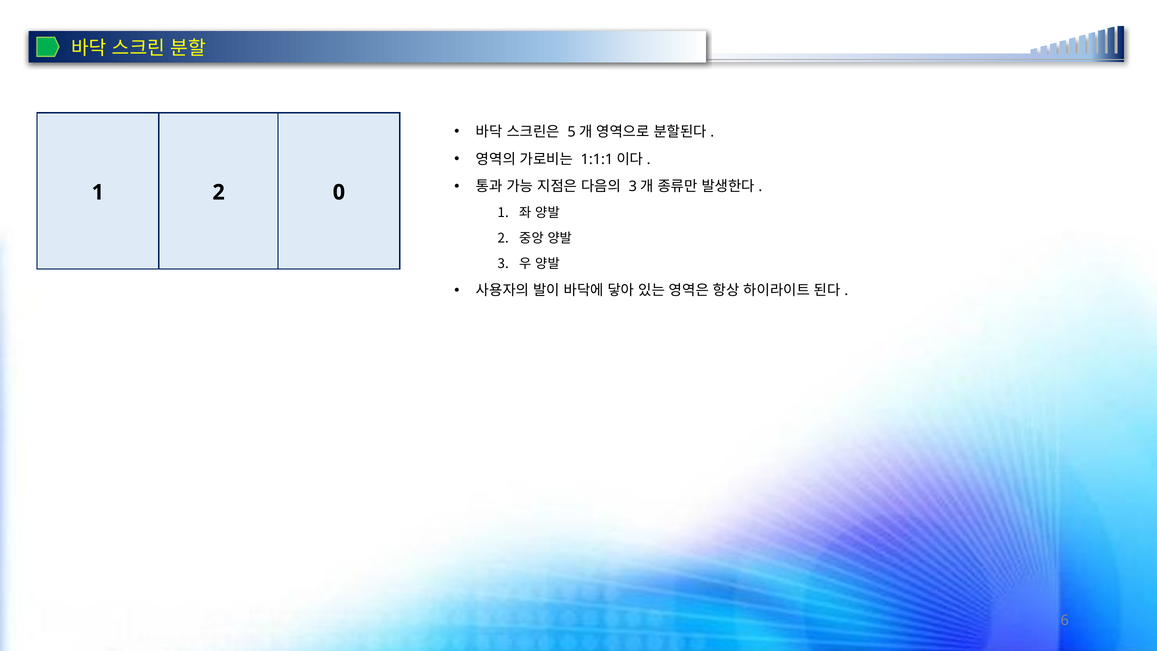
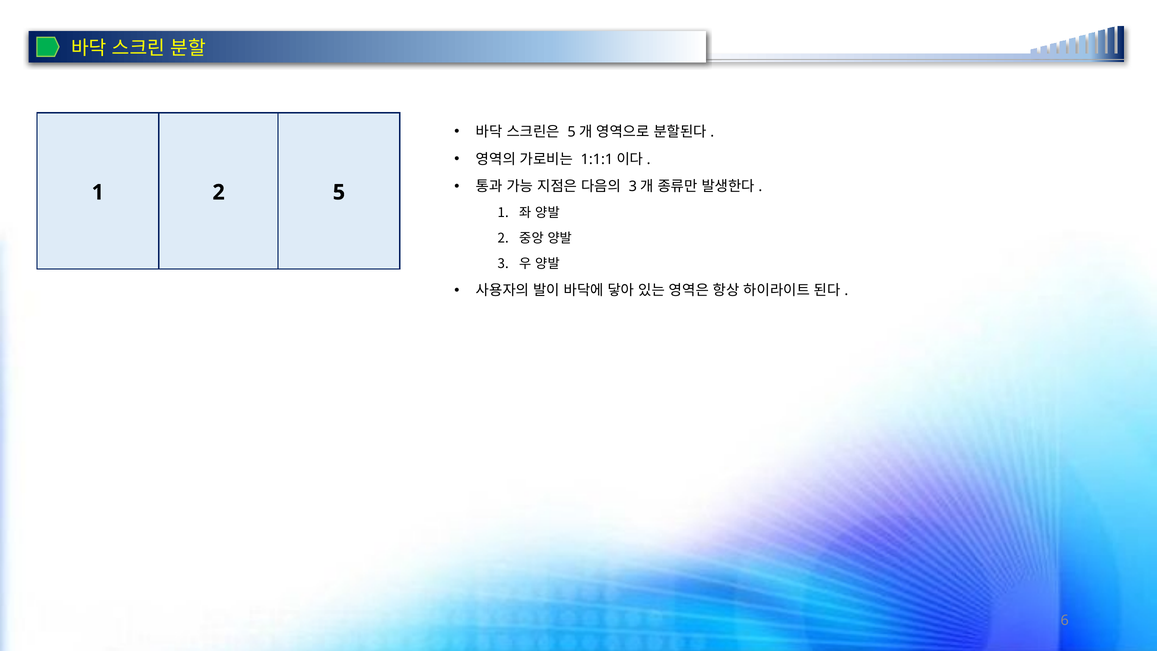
0: 0 -> 5
